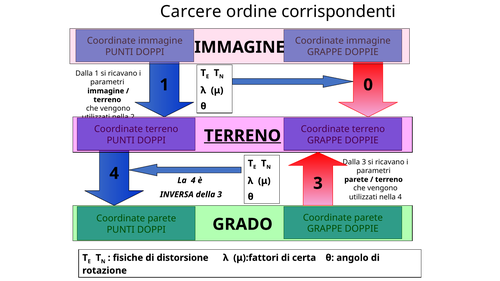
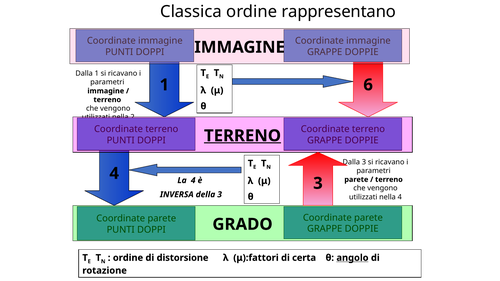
Carcere: Carcere -> Classica
corrispondenti: corrispondenti -> rappresentano
0: 0 -> 6
fisiche at (128, 258): fisiche -> ordine
angolo underline: none -> present
